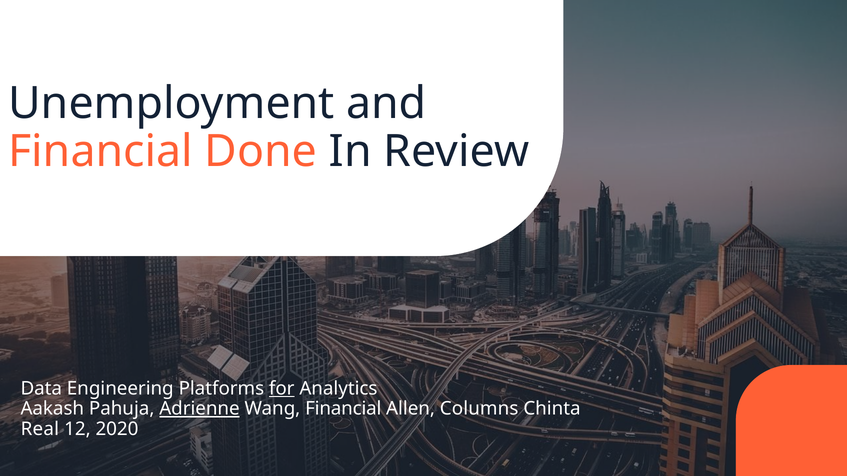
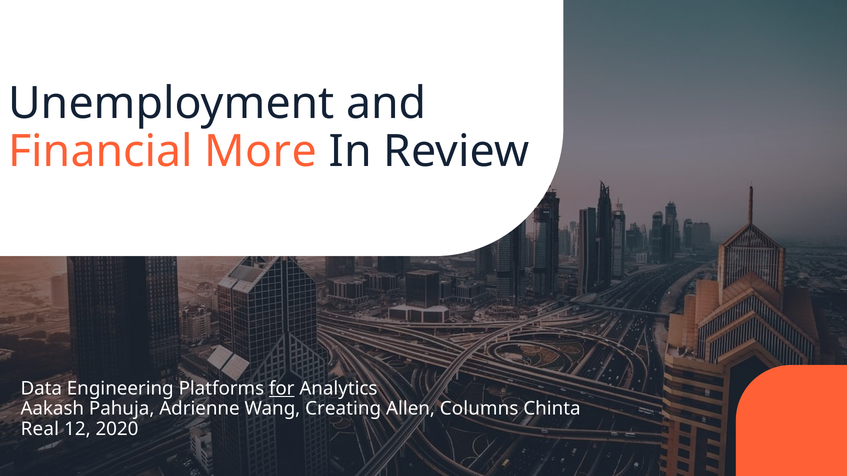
Done: Done -> More
Adrienne underline: present -> none
Wang Financial: Financial -> Creating
